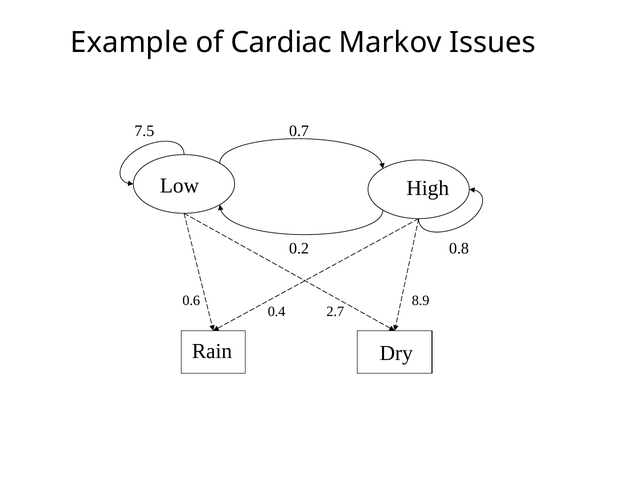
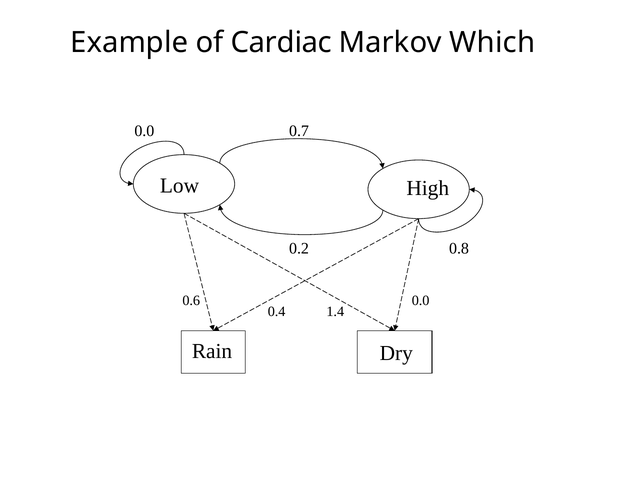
Issues: Issues -> Which
7.5 at (144, 131): 7.5 -> 0.0
0.6 8.9: 8.9 -> 0.0
2.7: 2.7 -> 1.4
